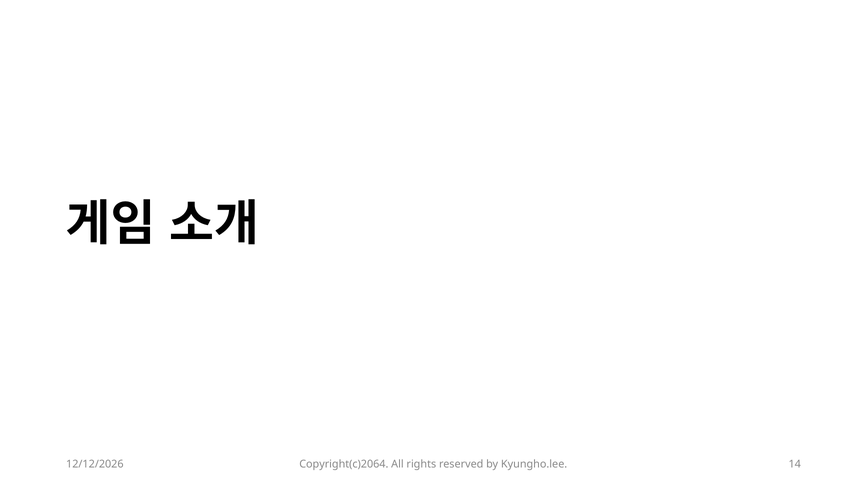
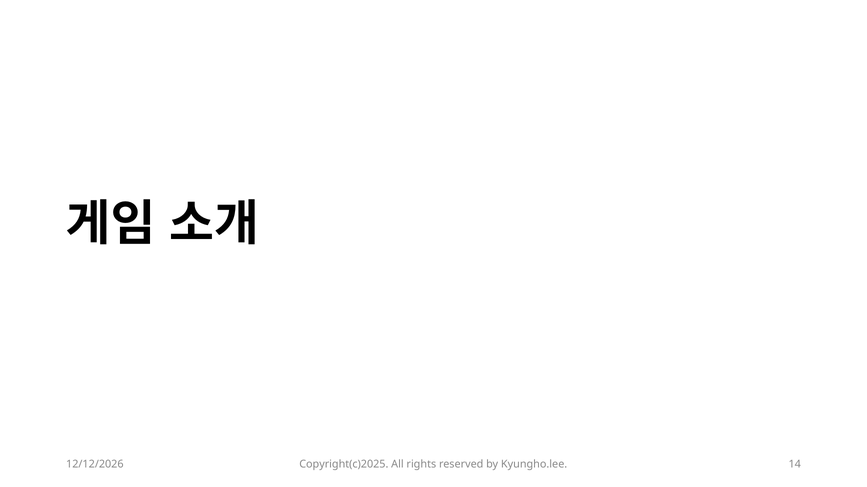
Copyright(c)2064: Copyright(c)2064 -> Copyright(c)2025
